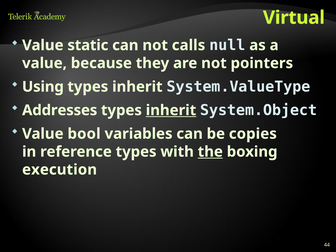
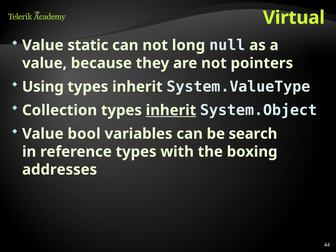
calls: calls -> long
Addresses: Addresses -> Collection
copies: copies -> search
the underline: present -> none
execution: execution -> addresses
